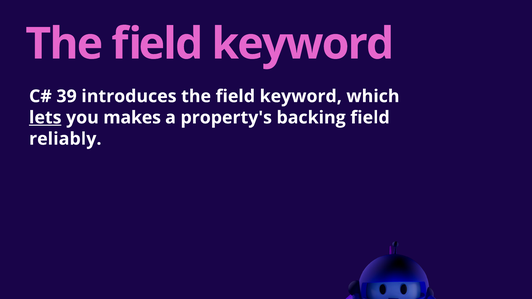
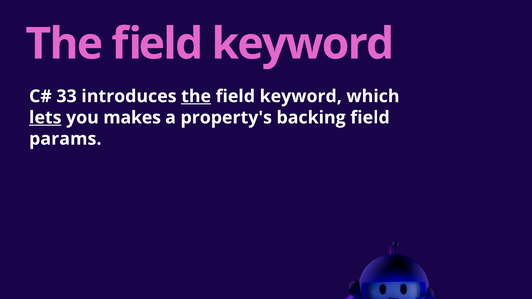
39: 39 -> 33
the at (196, 96) underline: none -> present
reliably: reliably -> params
